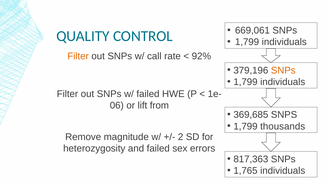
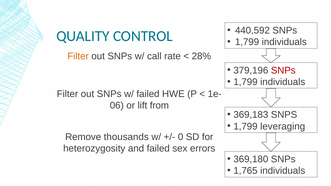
669,061: 669,061 -> 440,592
92%: 92% -> 28%
SNPs at (283, 70) colour: orange -> red
369,685: 369,685 -> 369,183
thousands: thousands -> leveraging
magnitude: magnitude -> thousands
2: 2 -> 0
817,363: 817,363 -> 369,180
